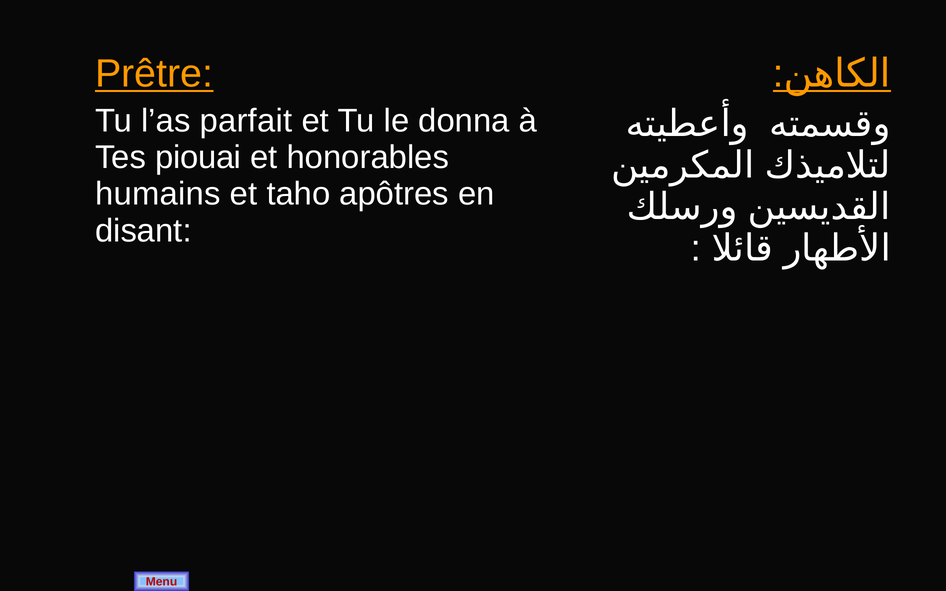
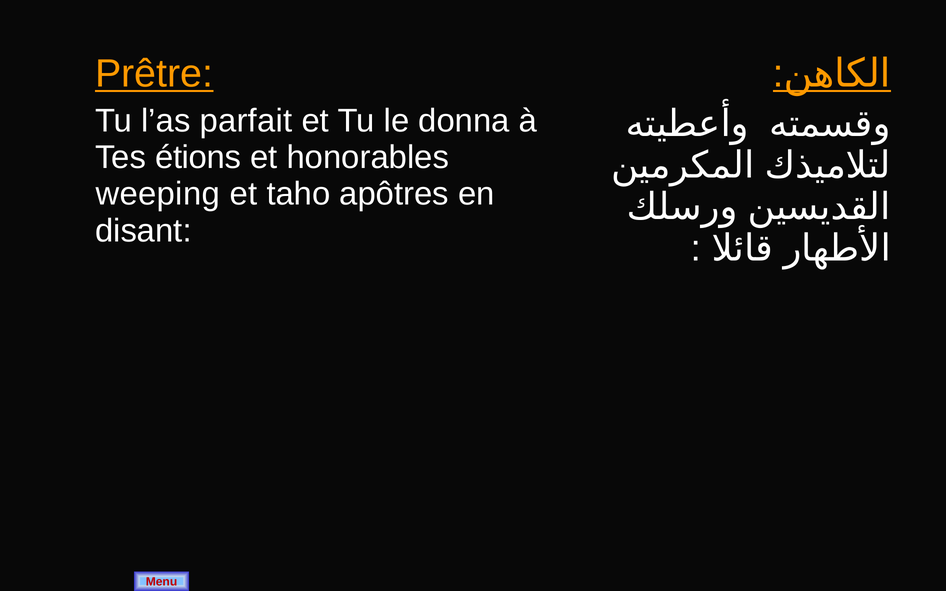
piouai: piouai -> étions
humains: humains -> weeping
